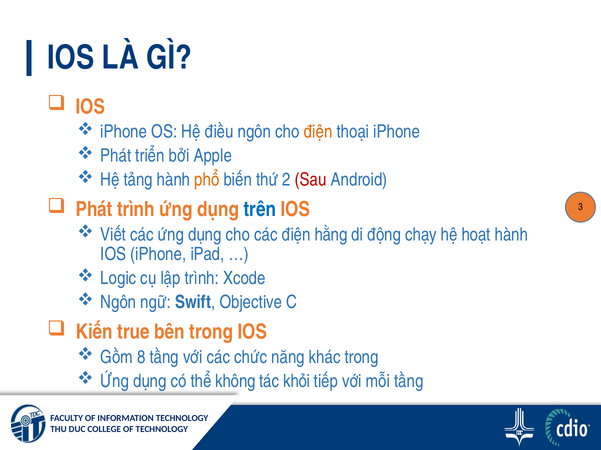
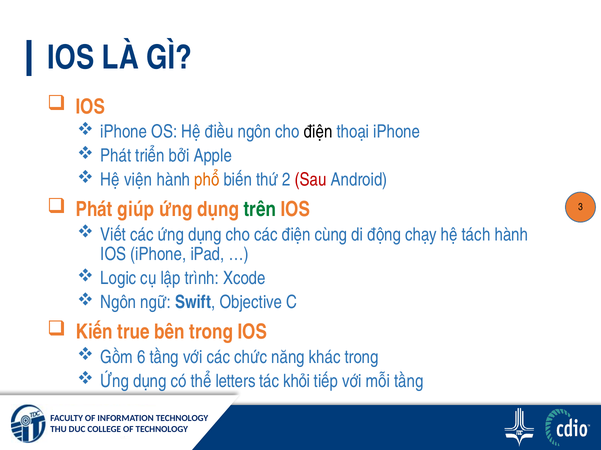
điện at (318, 132) colour: orange -> black
tảng: tảng -> viện
Phát trình: trình -> giúp
trên colour: blue -> green
hằng: hằng -> cùng
hoạt: hoạt -> tách
8: 8 -> 6
không: không -> letters
